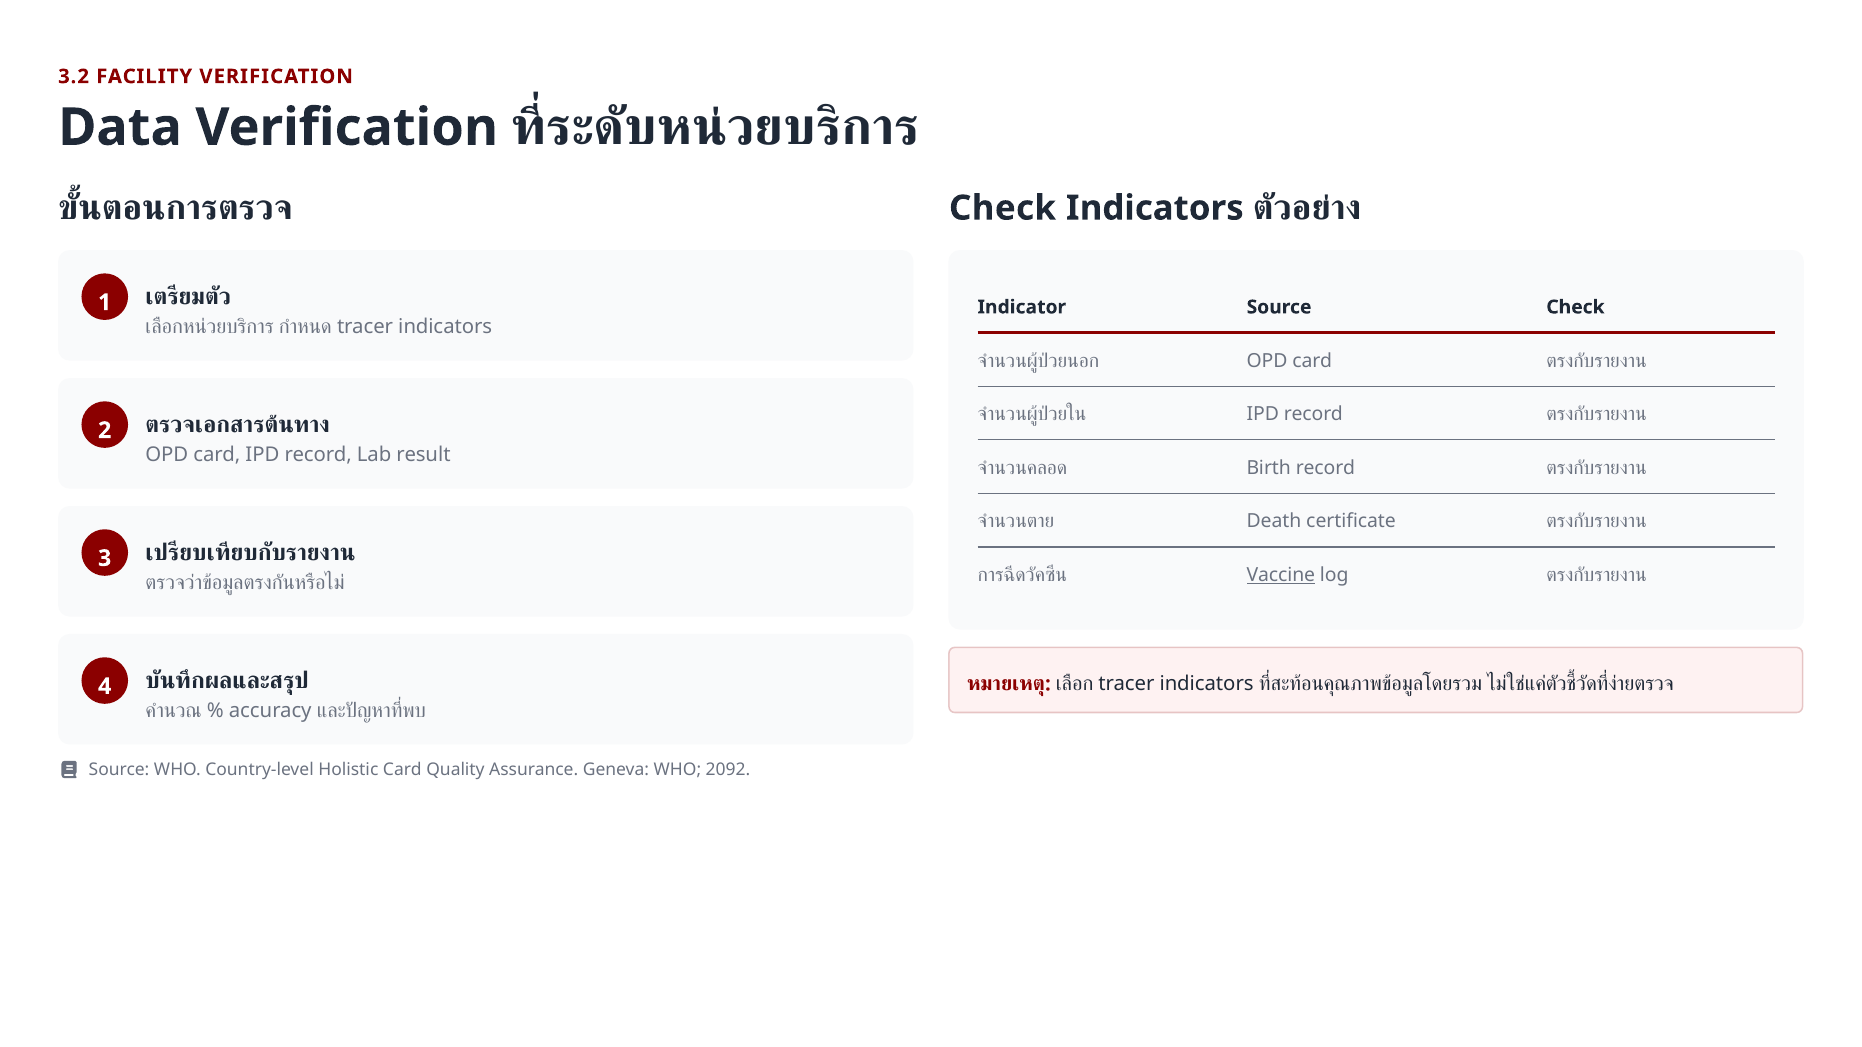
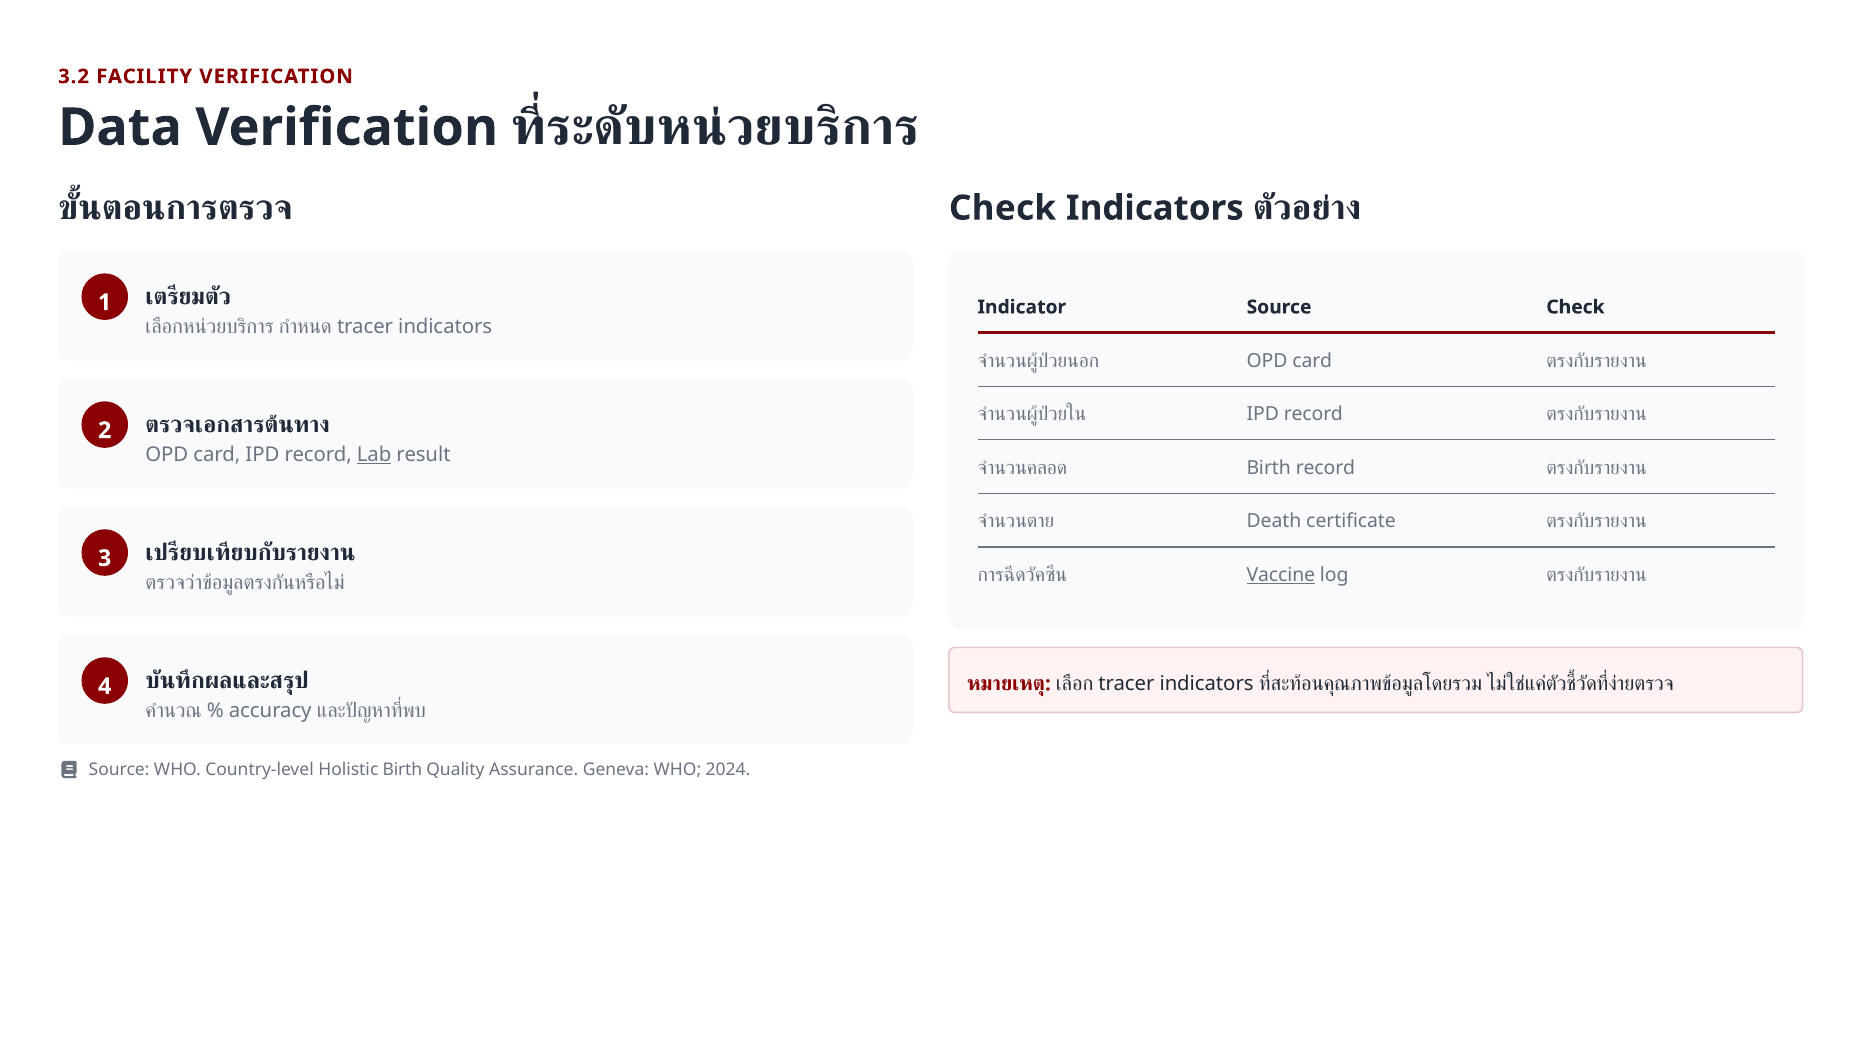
Lab underline: none -> present
Holistic Card: Card -> Birth
2092: 2092 -> 2024
